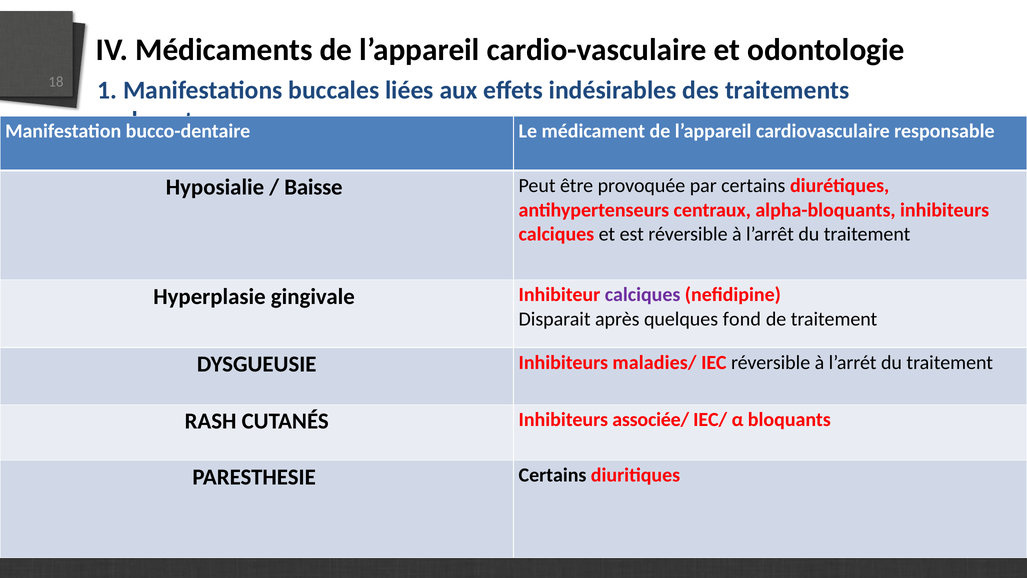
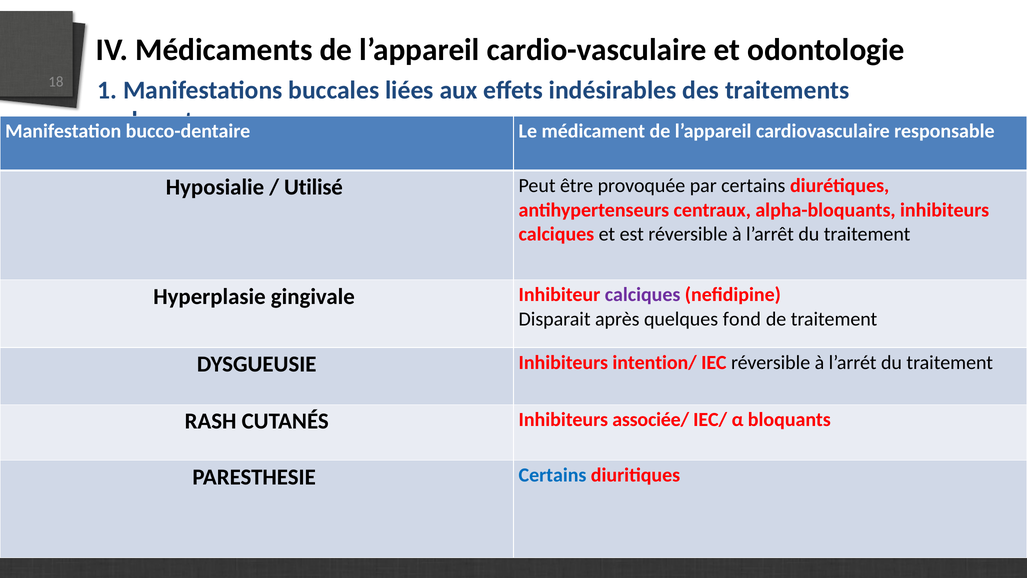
Baisse: Baisse -> Utilisé
maladies/: maladies/ -> intention/
Certains at (553, 475) colour: black -> blue
